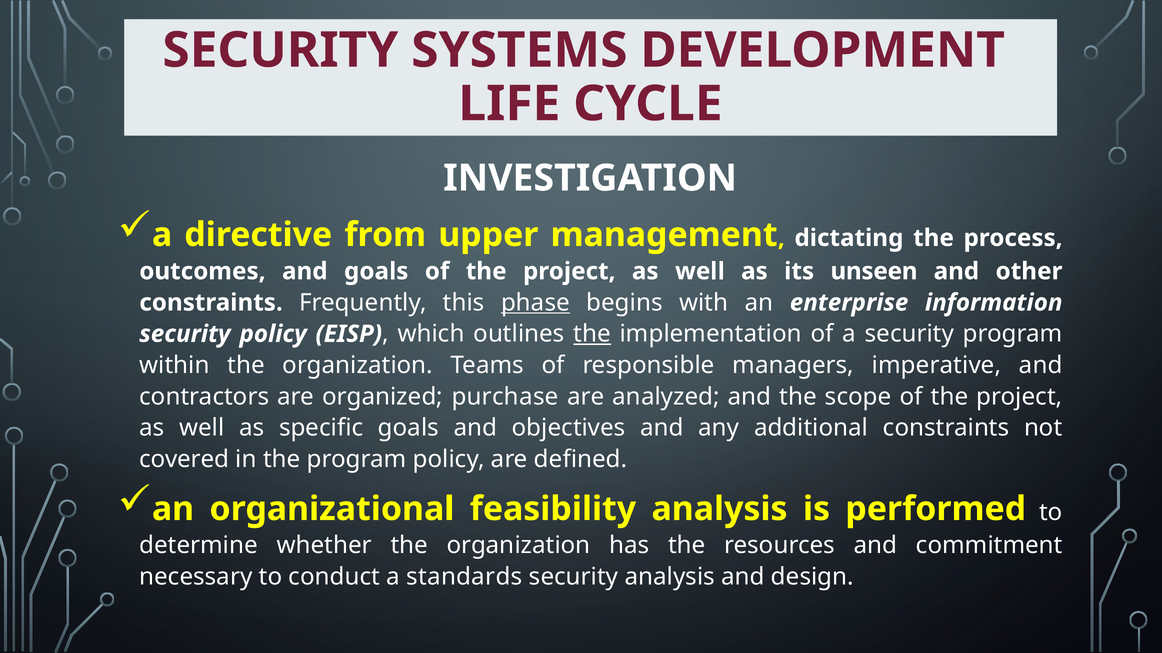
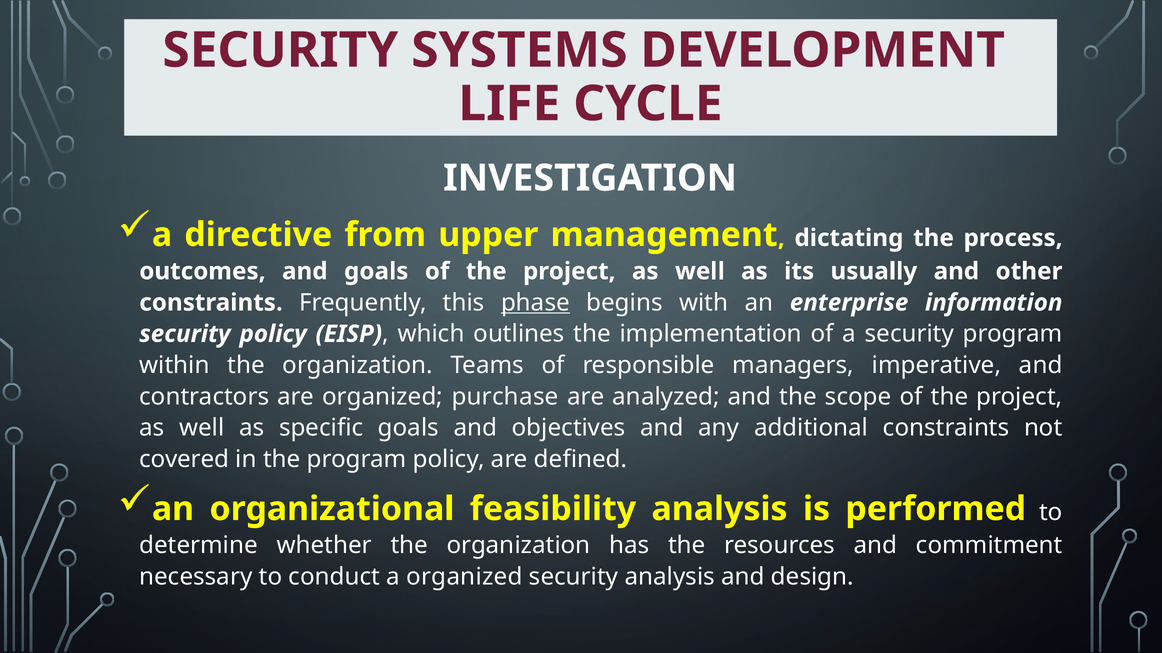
unseen: unseen -> usually
the at (592, 334) underline: present -> none
a standards: standards -> organized
